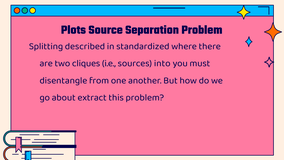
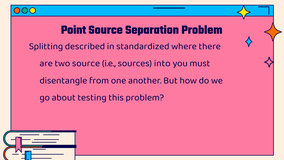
Plots: Plots -> Point
two cliques: cliques -> source
extract: extract -> testing
